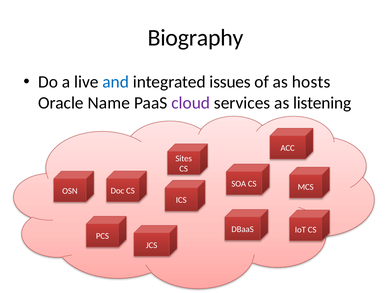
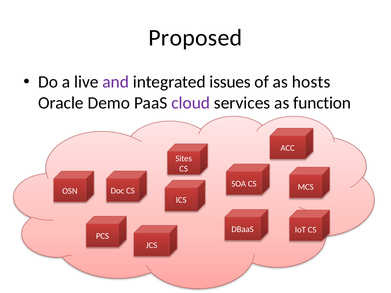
Biography: Biography -> Proposed
and colour: blue -> purple
Name: Name -> Demo
listening: listening -> function
